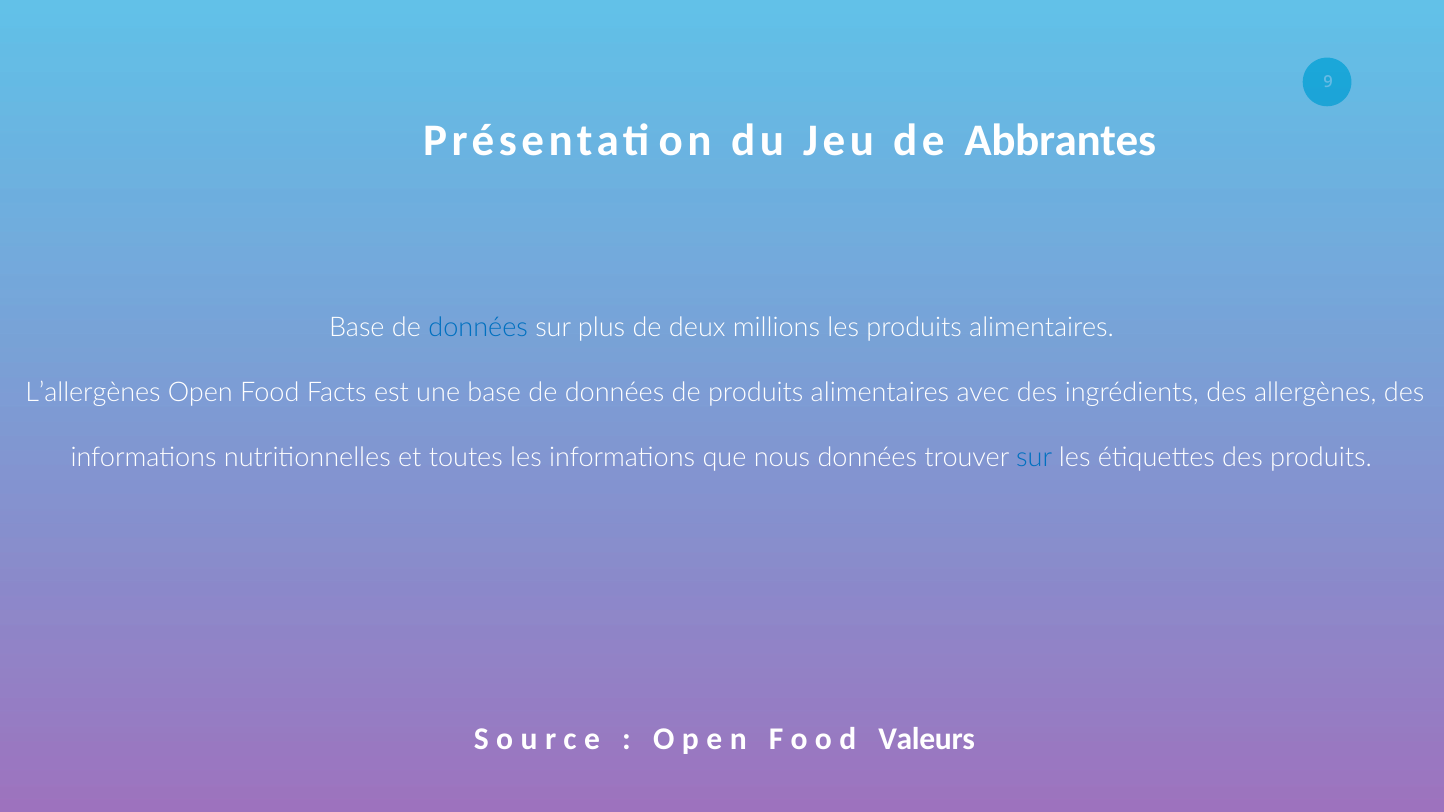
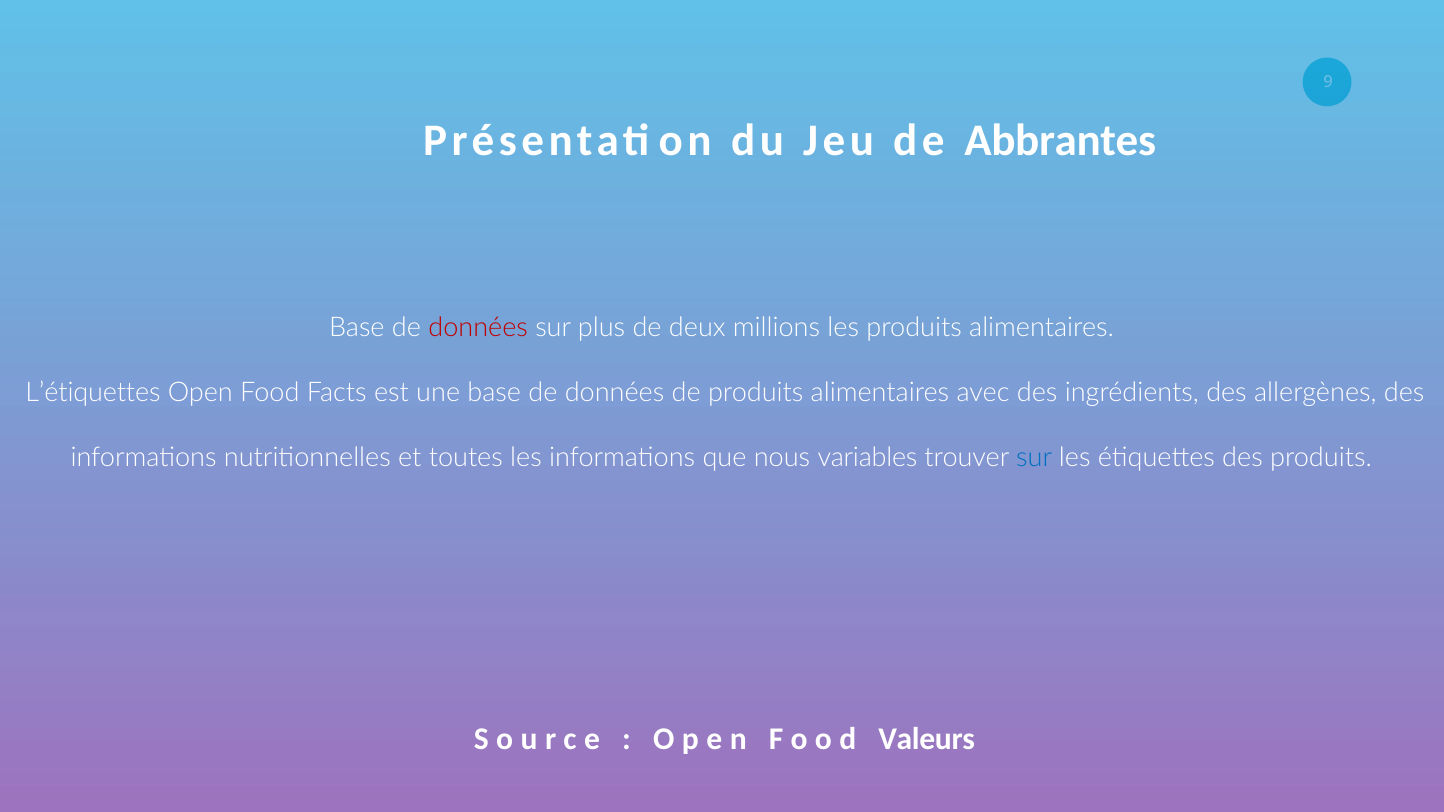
données at (478, 328) colour: blue -> red
L’allergènes: L’allergènes -> L’étiquettes
nous données: données -> variables
